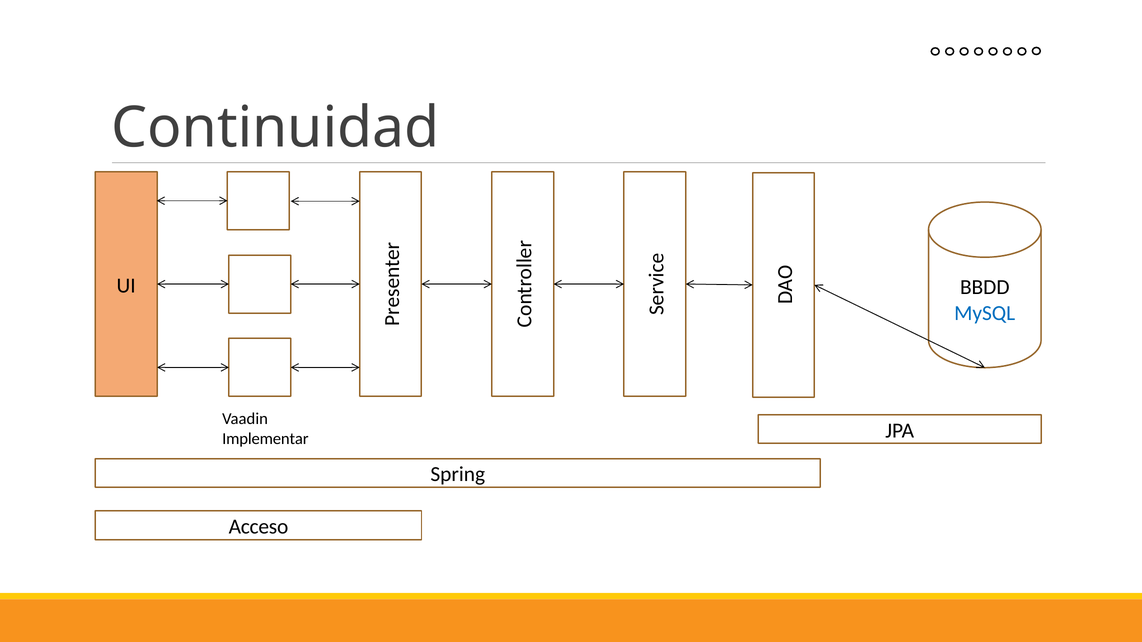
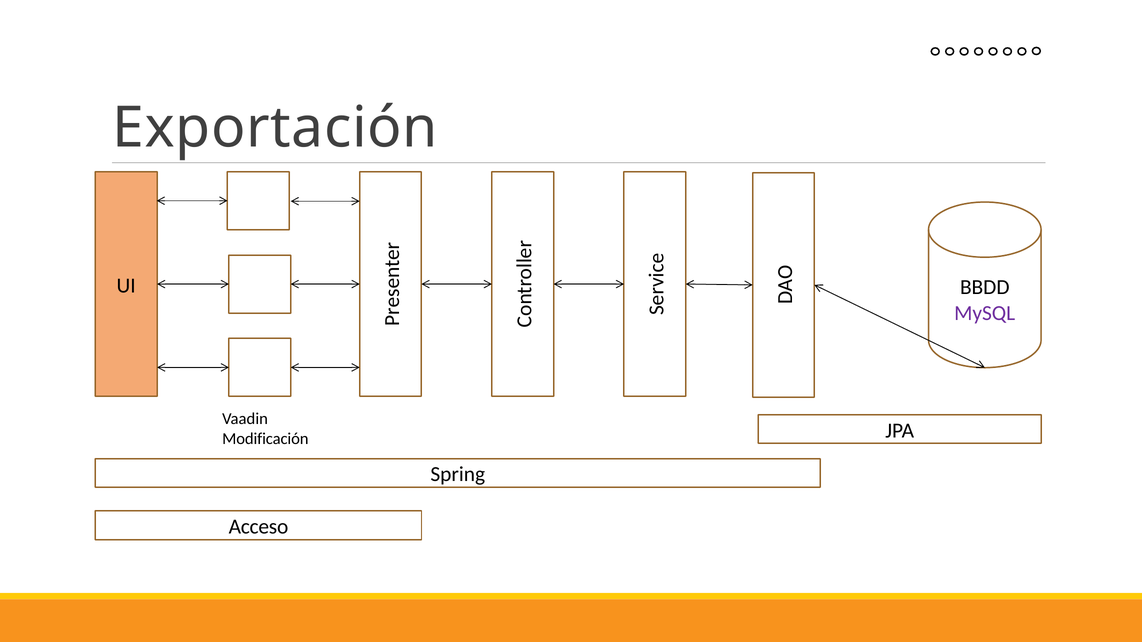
Continuidad: Continuidad -> Exportación
MySQL colour: blue -> purple
Implementar: Implementar -> Modificación
